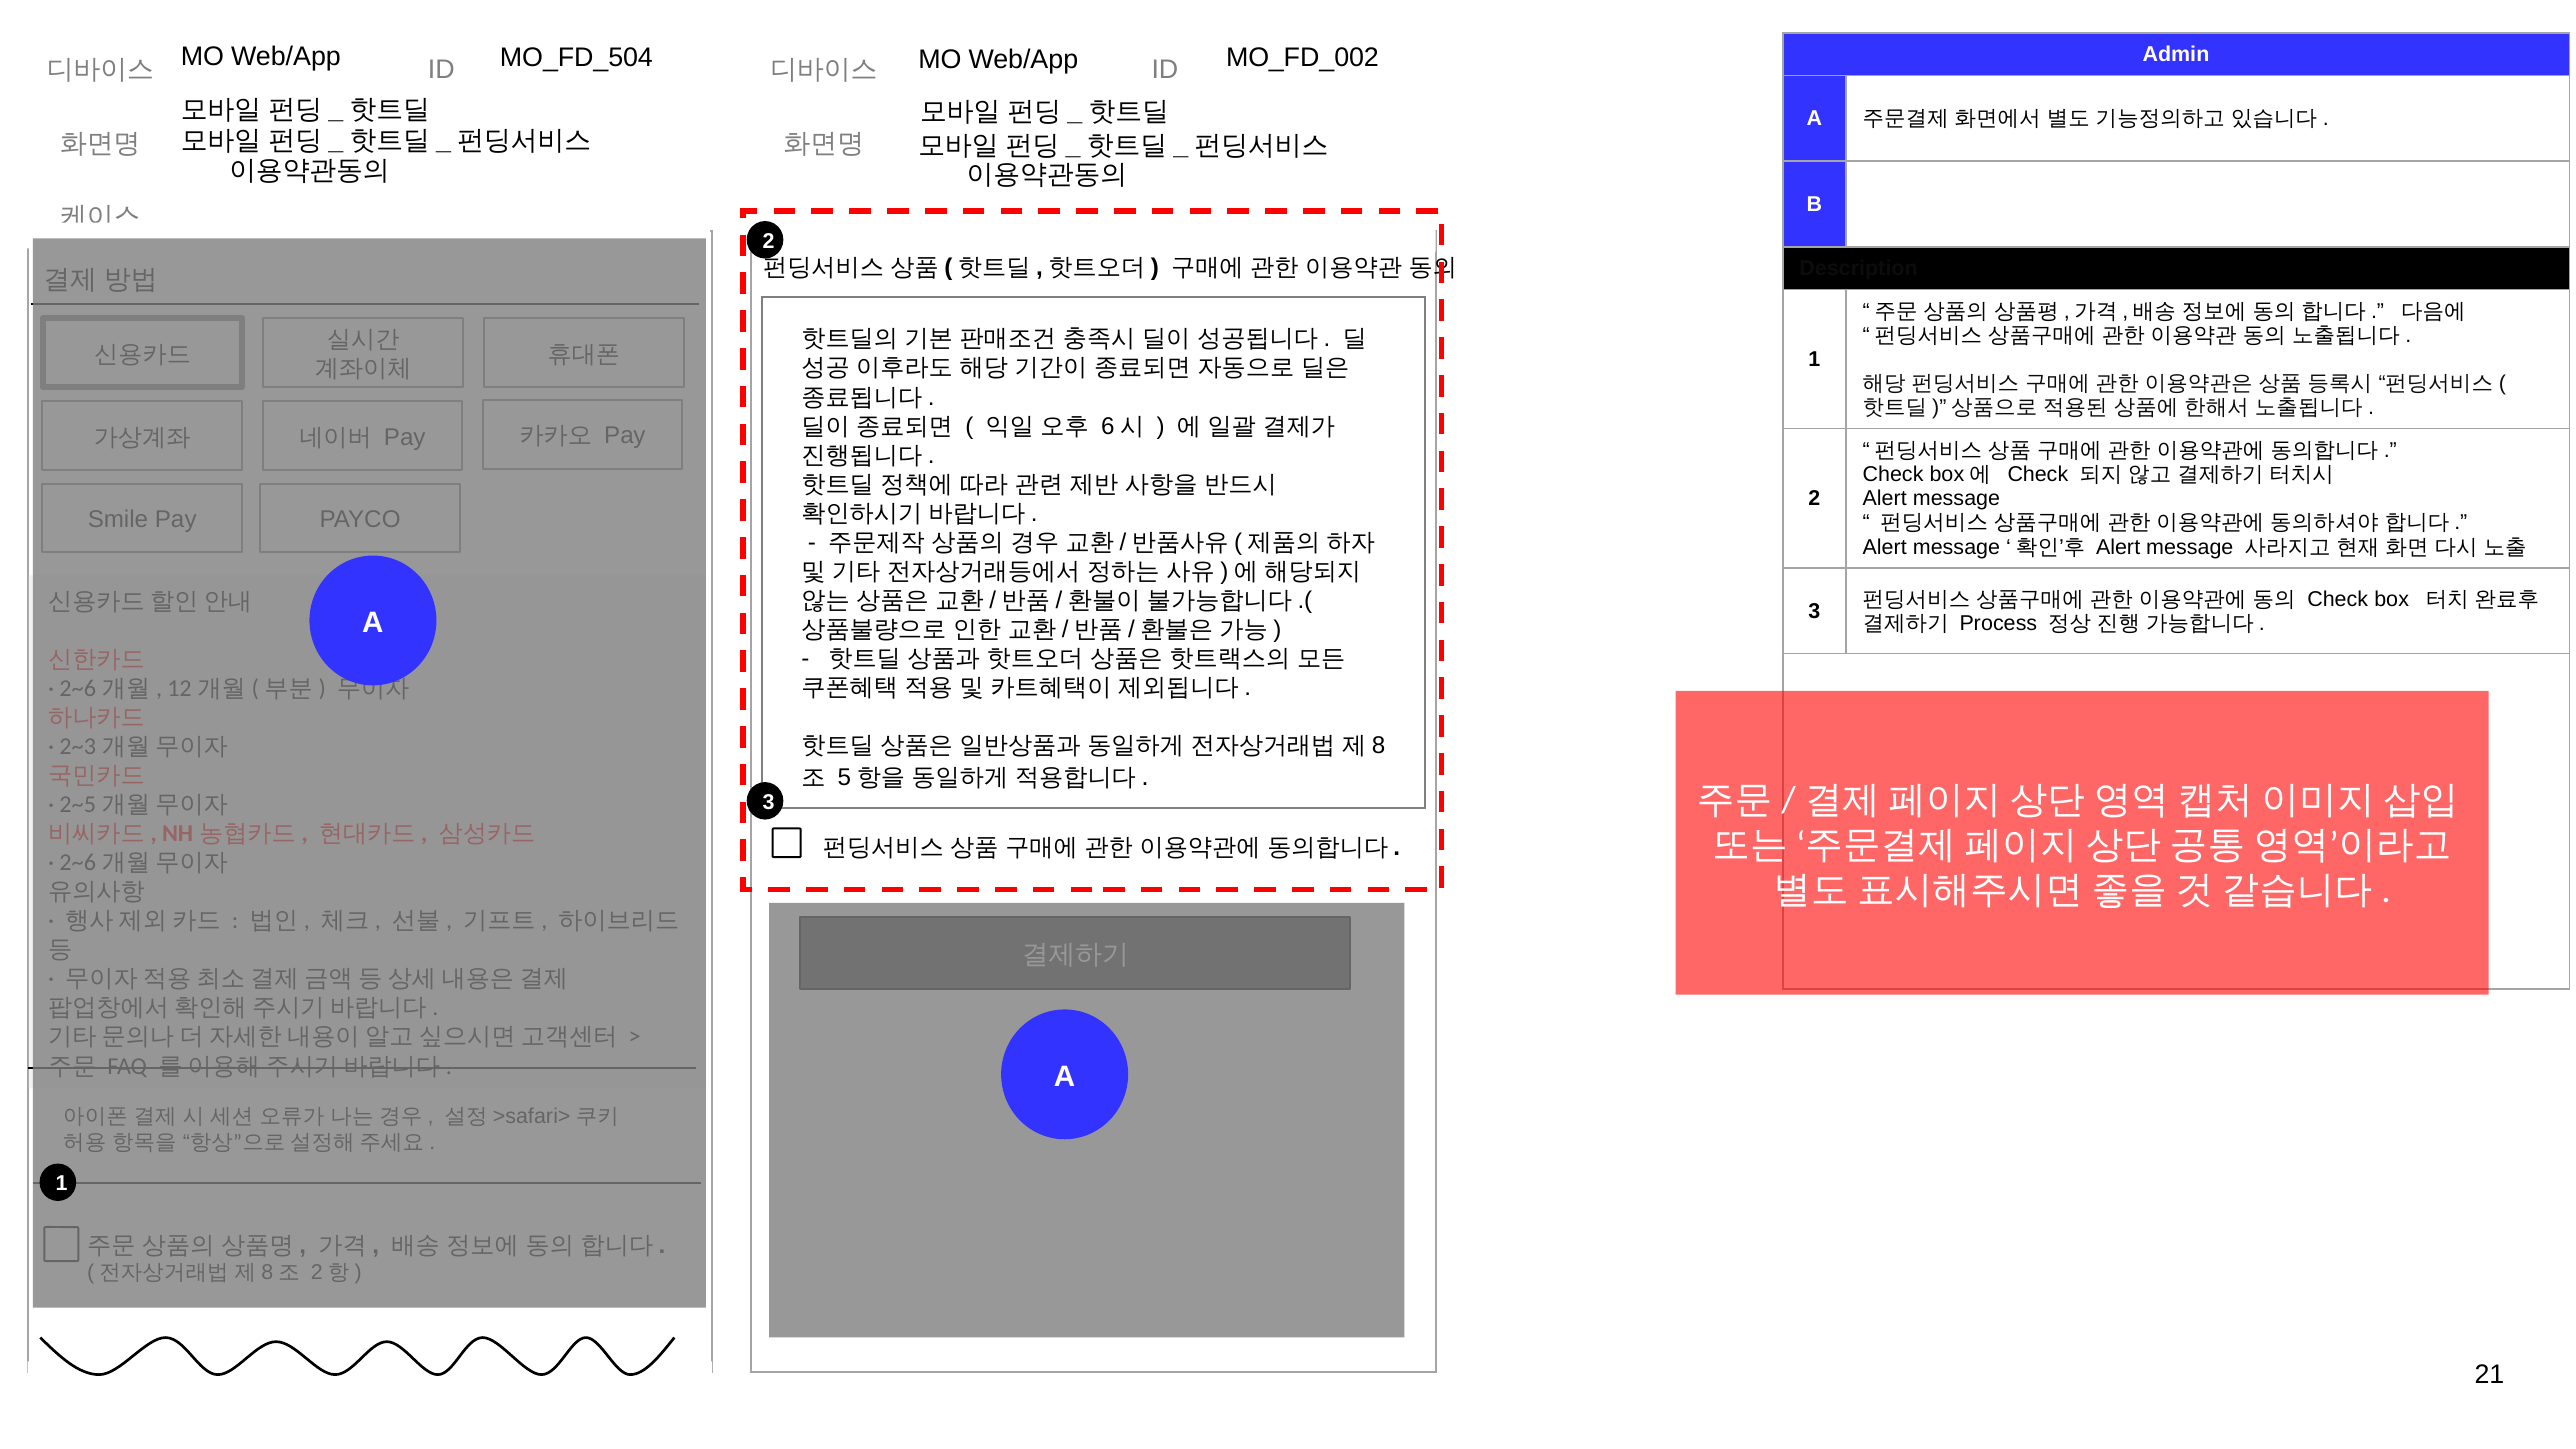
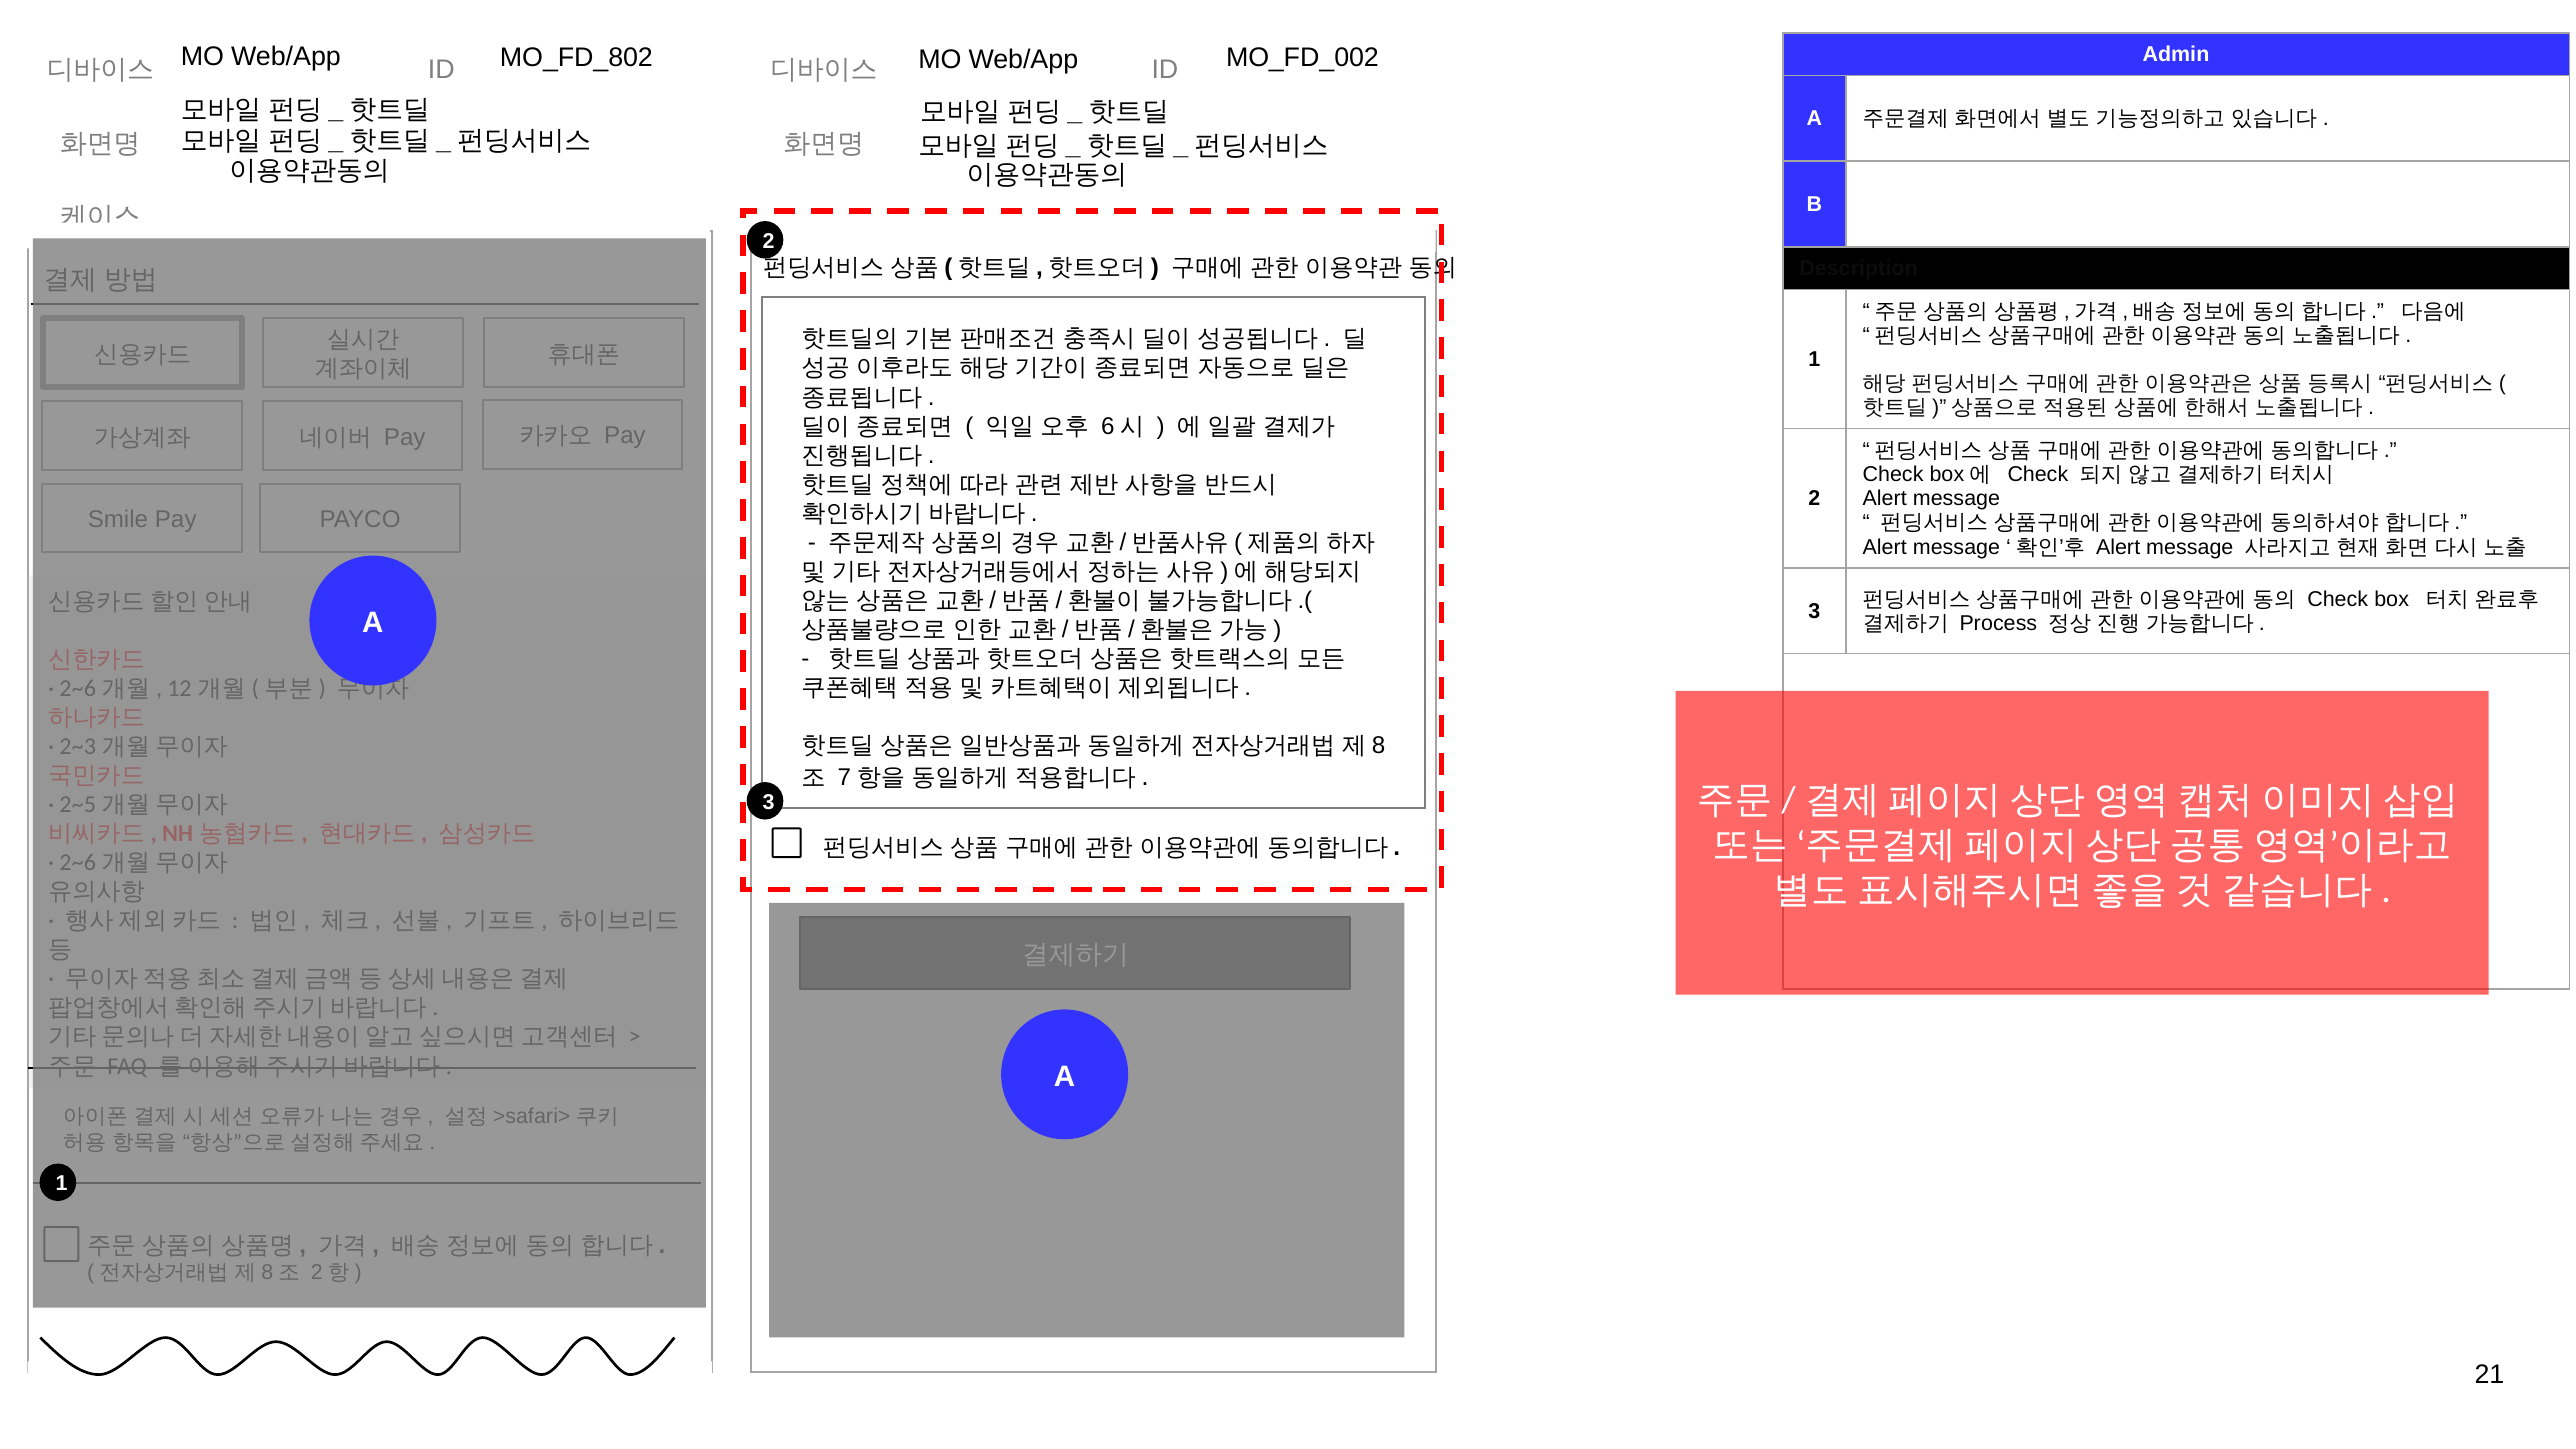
MO_FD_504: MO_FD_504 -> MO_FD_802
5: 5 -> 7
